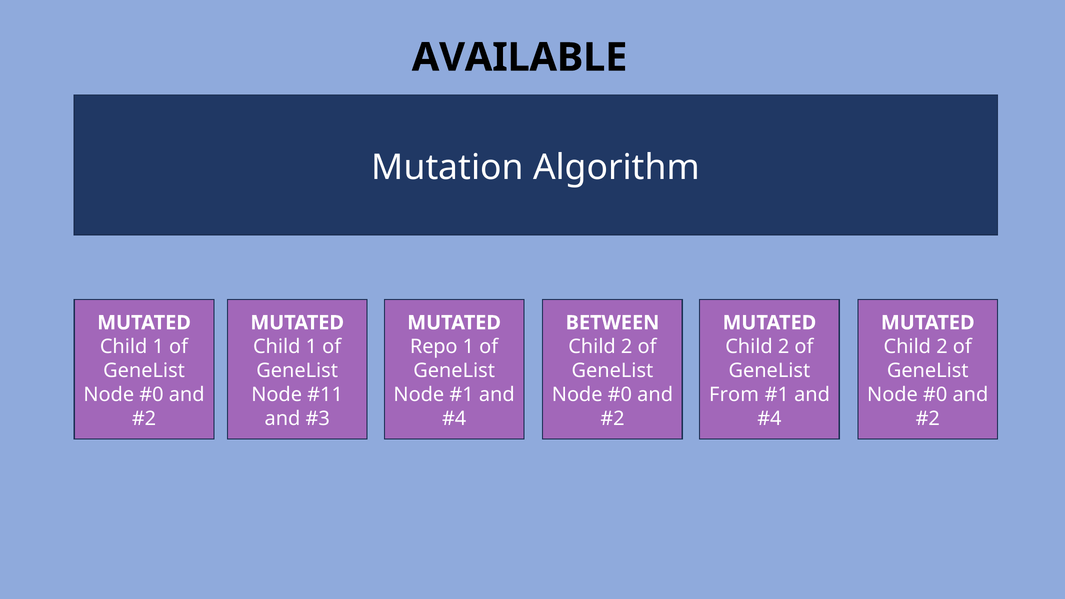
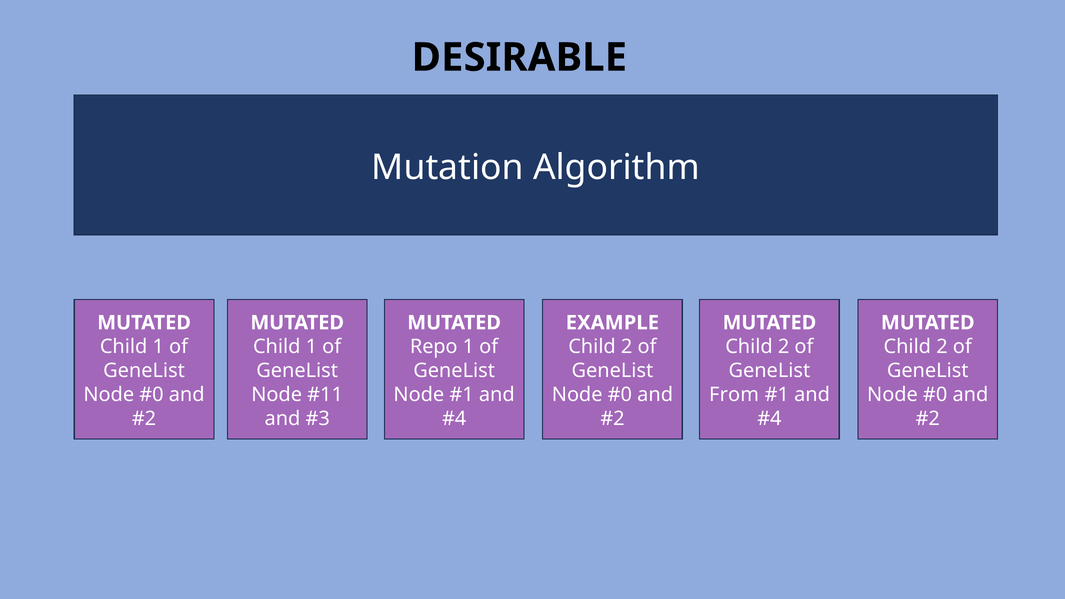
AVAILABLE: AVAILABLE -> DESIRABLE
BETWEEN: BETWEEN -> EXAMPLE
